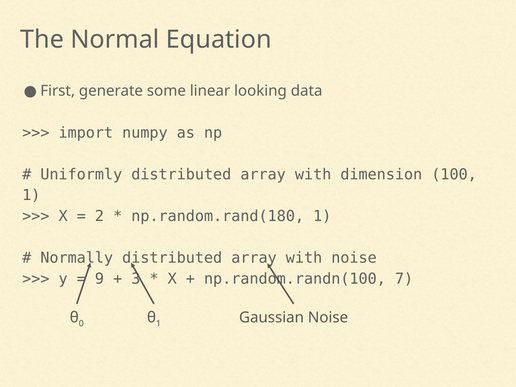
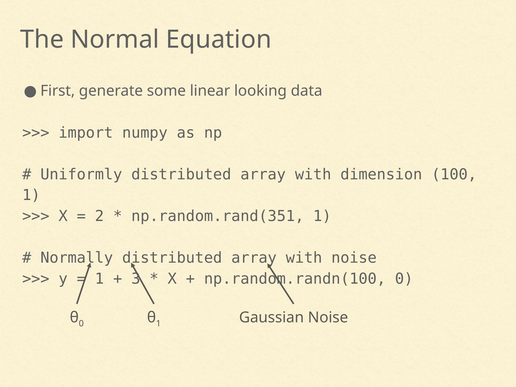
np.random.rand(180: np.random.rand(180 -> np.random.rand(351
9 at (99, 279): 9 -> 1
7 at (404, 279): 7 -> 0
